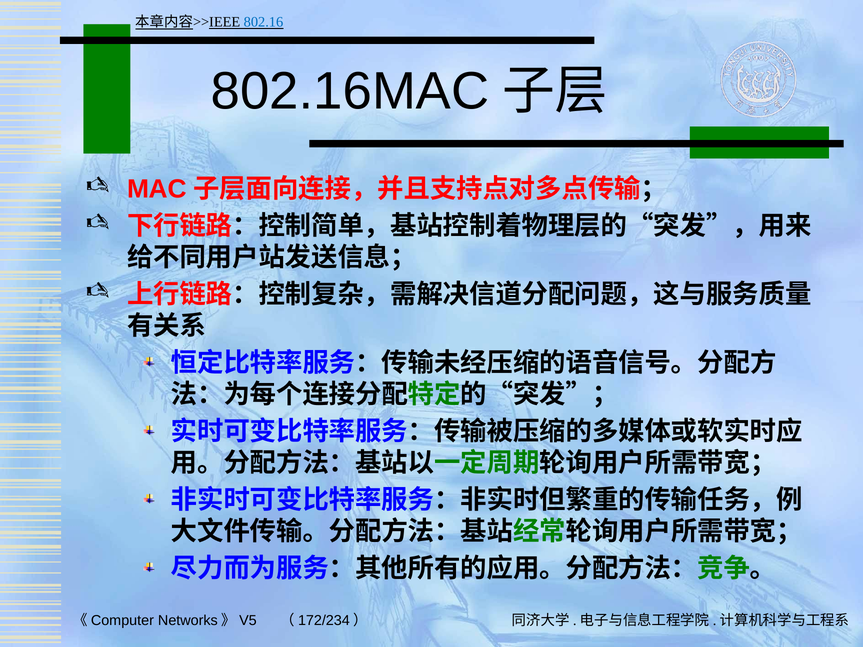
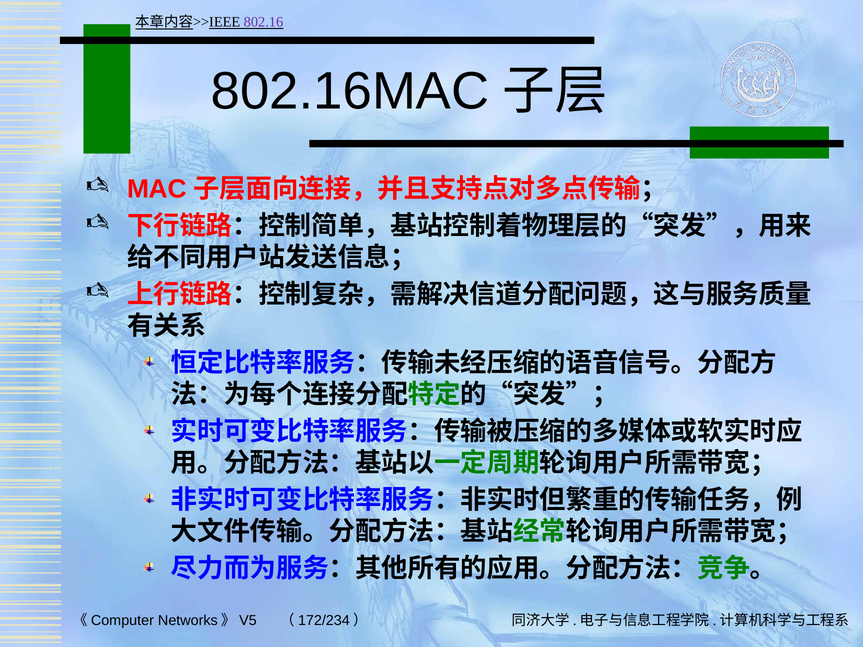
802.16 colour: blue -> purple
